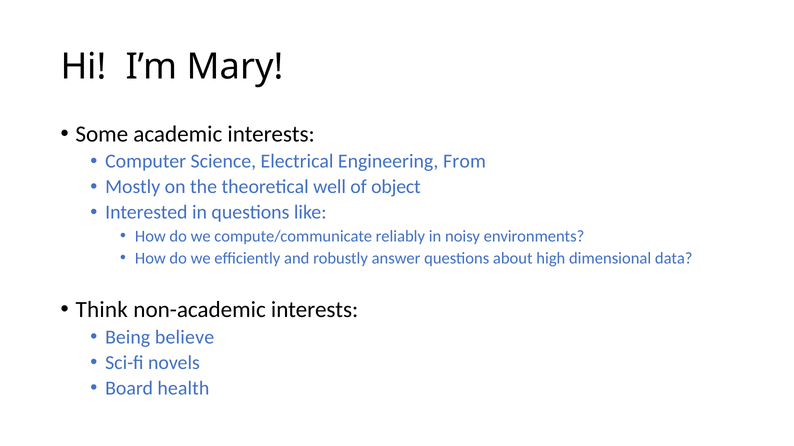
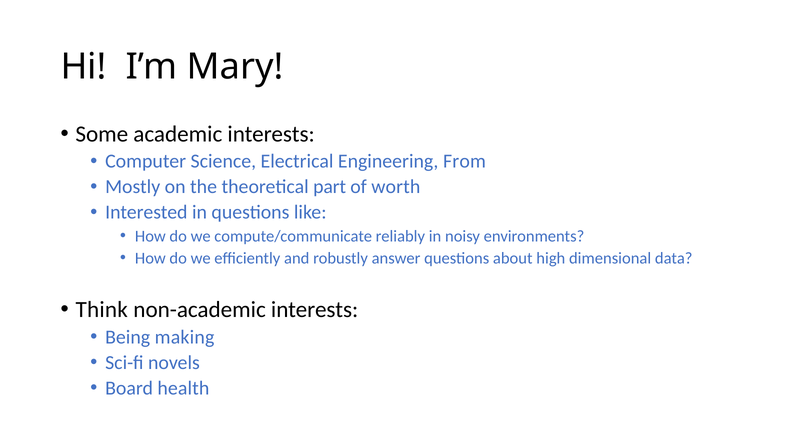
well: well -> part
object: object -> worth
believe: believe -> making
